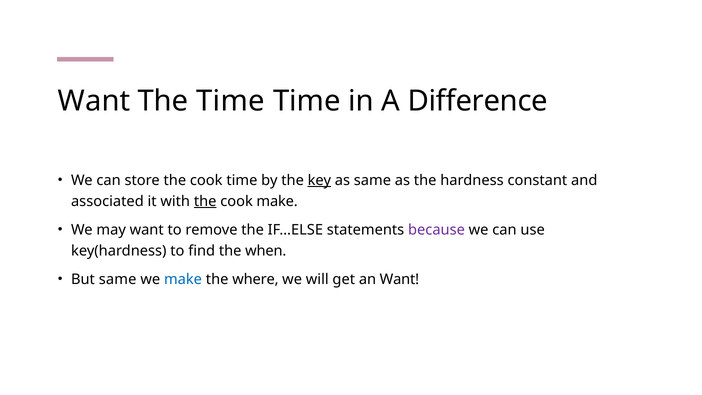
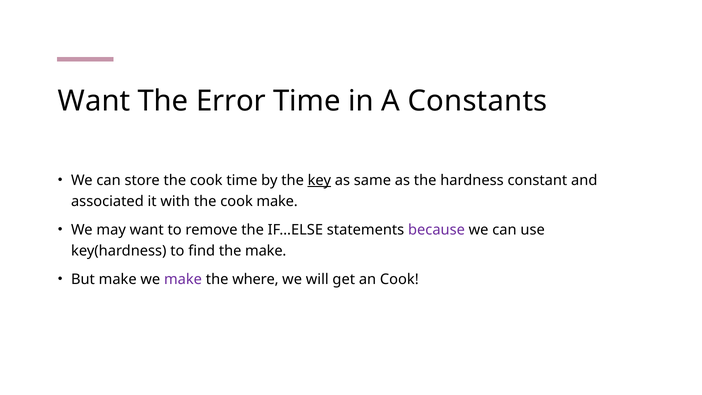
The Time: Time -> Error
Difference: Difference -> Constants
the at (205, 201) underline: present -> none
the when: when -> make
But same: same -> make
make at (183, 279) colour: blue -> purple
an Want: Want -> Cook
